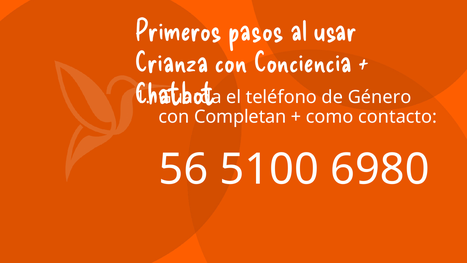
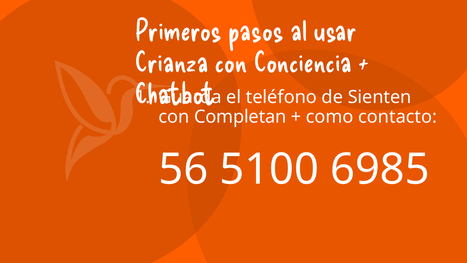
Género: Género -> Sienten
6980: 6980 -> 6985
